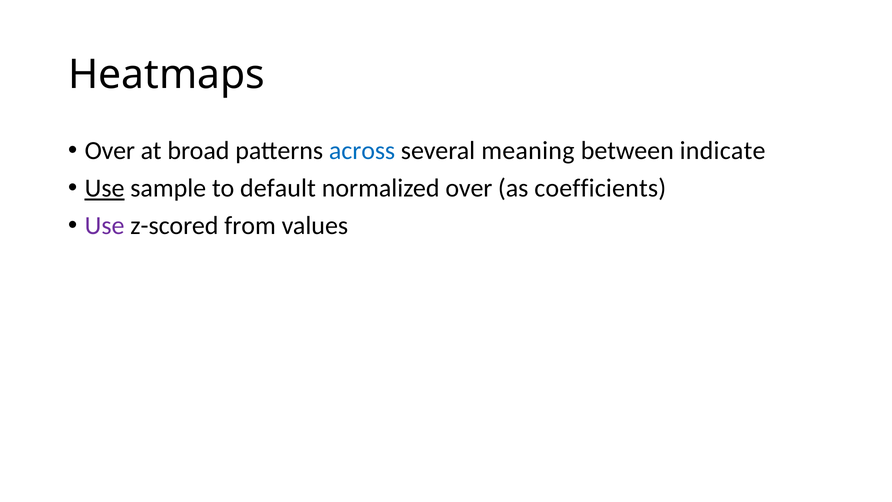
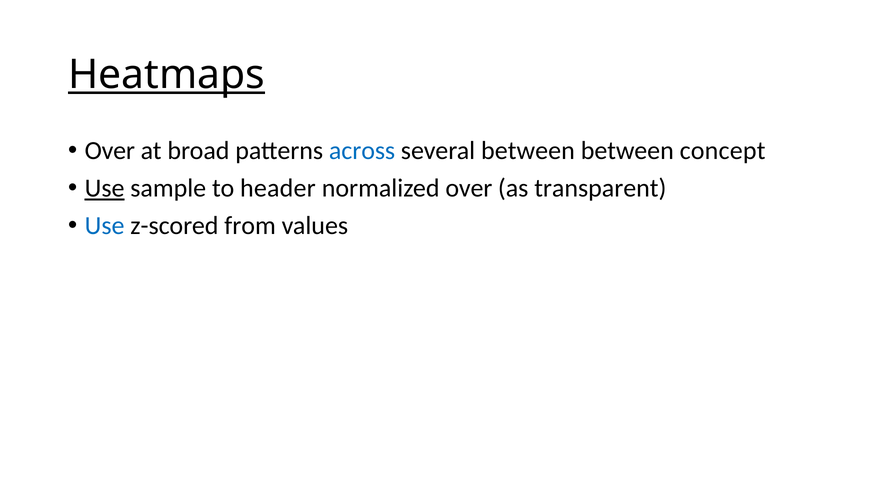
Heatmaps underline: none -> present
several meaning: meaning -> between
indicate: indicate -> concept
default: default -> header
coefficients: coefficients -> transparent
Use at (105, 226) colour: purple -> blue
